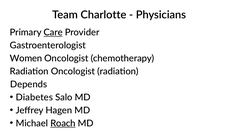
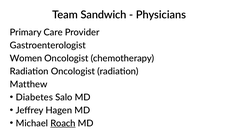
Charlotte: Charlotte -> Sandwich
Care underline: present -> none
Depends: Depends -> Matthew
